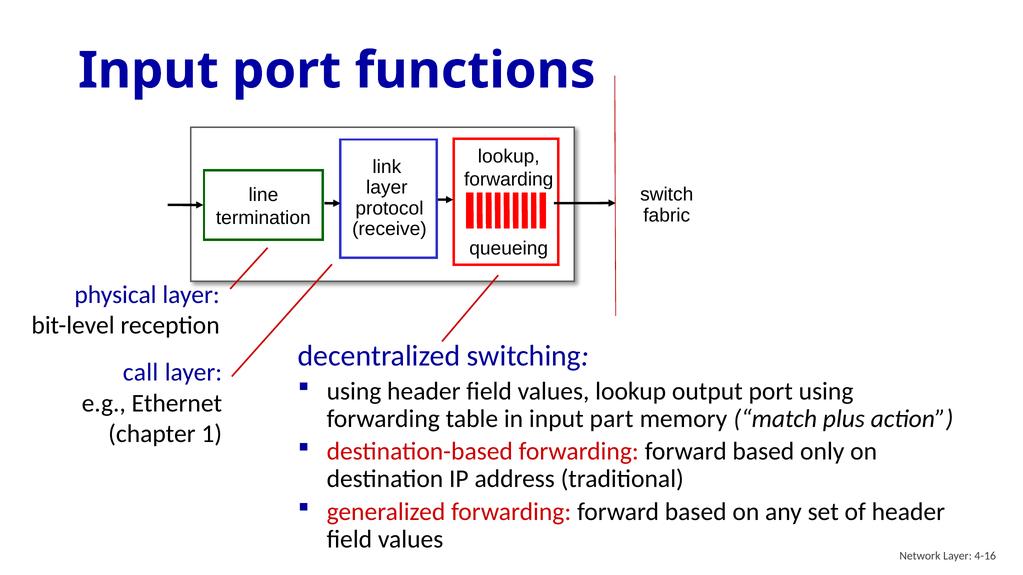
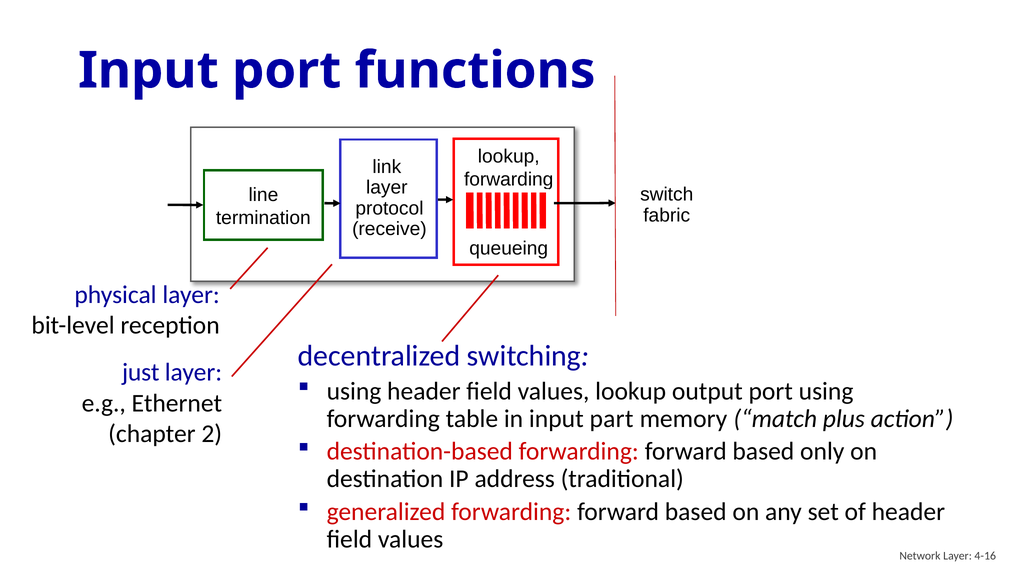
call: call -> just
1: 1 -> 2
